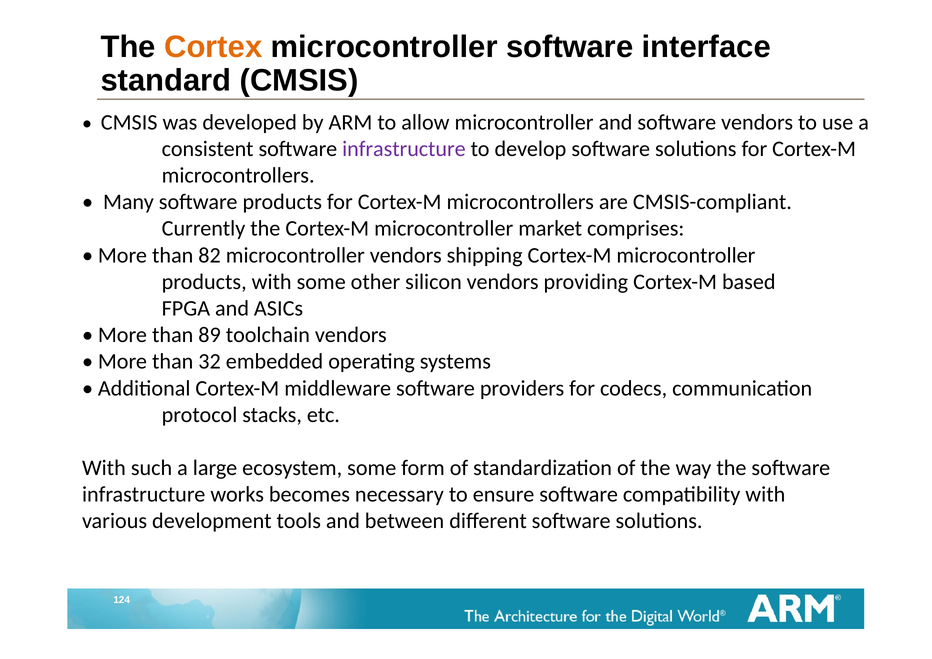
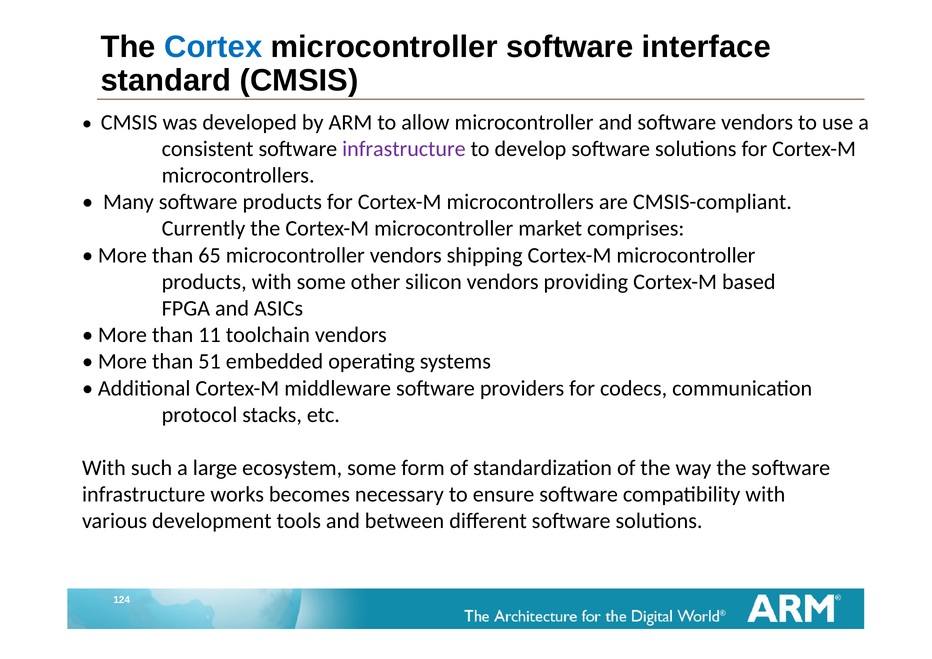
Cortex colour: orange -> blue
82: 82 -> 65
89: 89 -> 11
32: 32 -> 51
